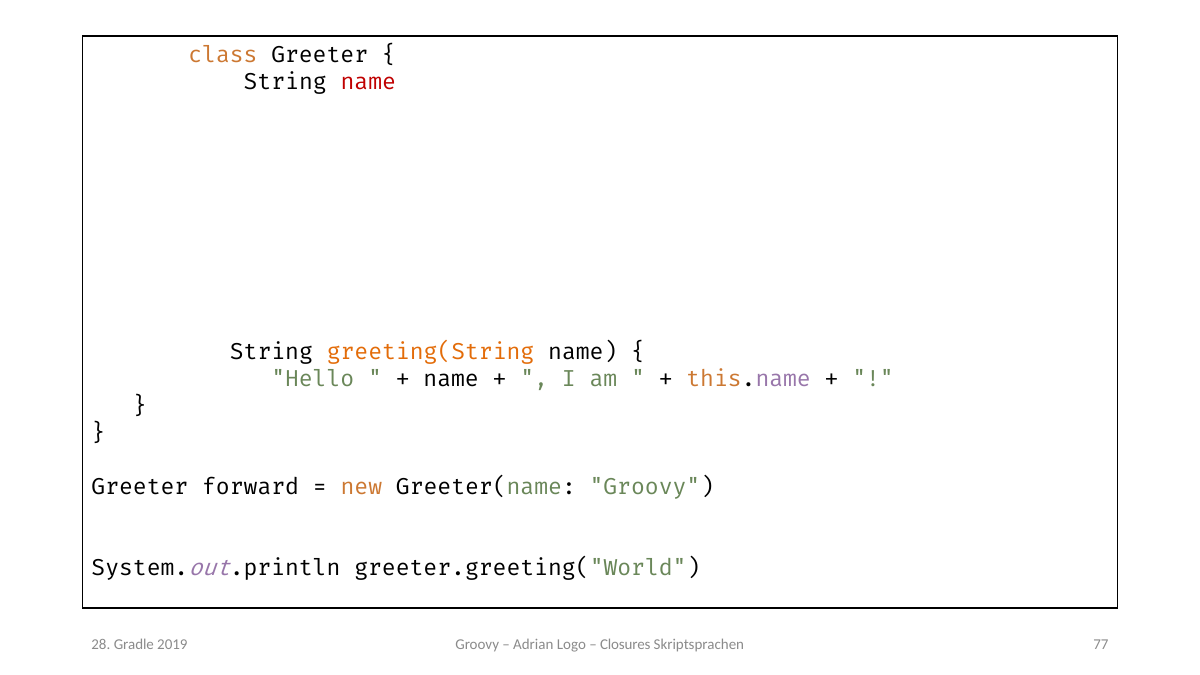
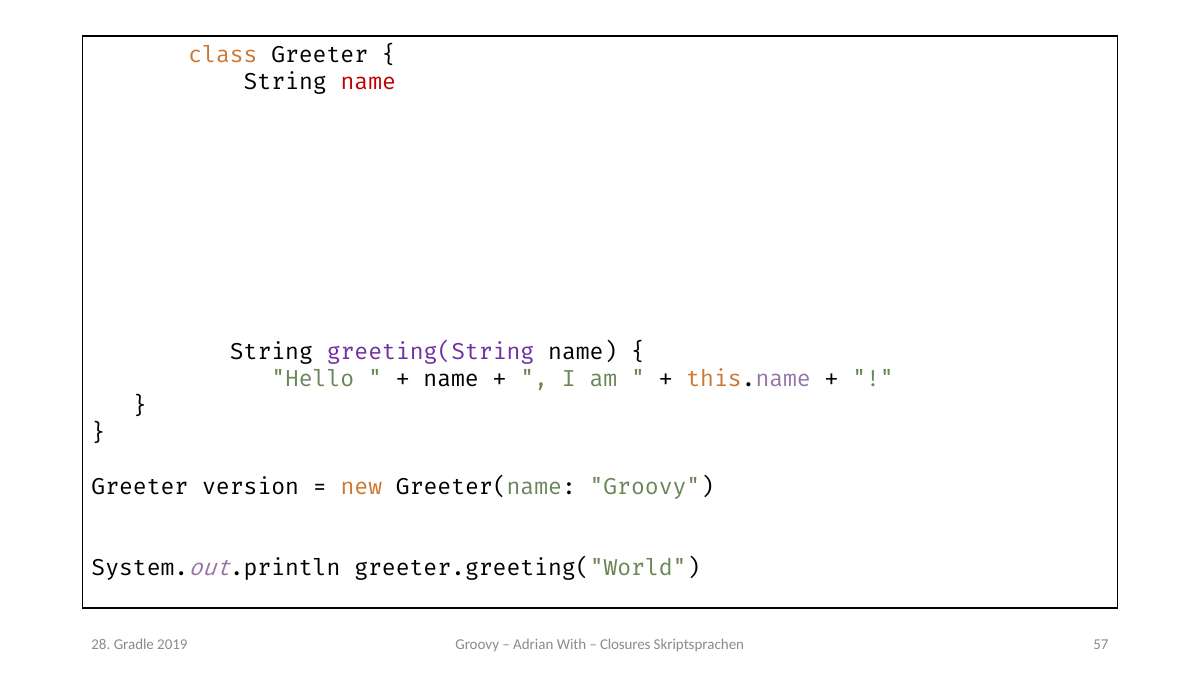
greeting(String colour: orange -> purple
forward: forward -> version
Logo: Logo -> With
77: 77 -> 57
